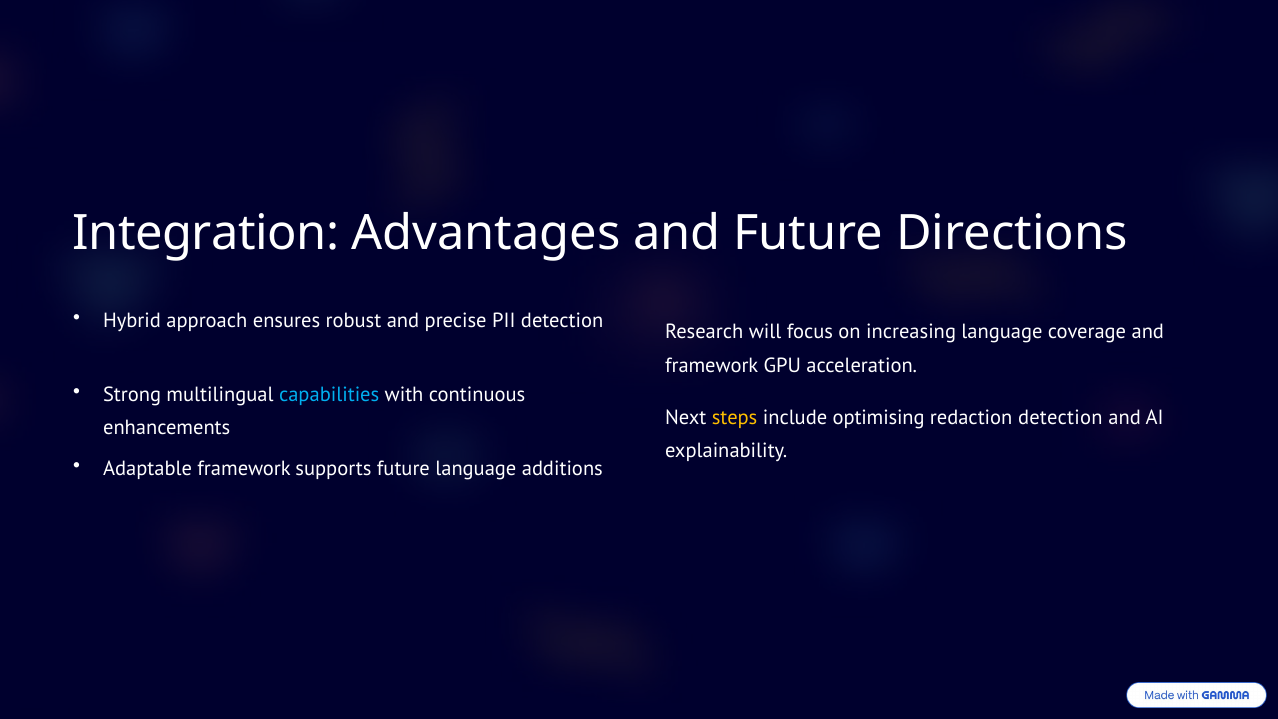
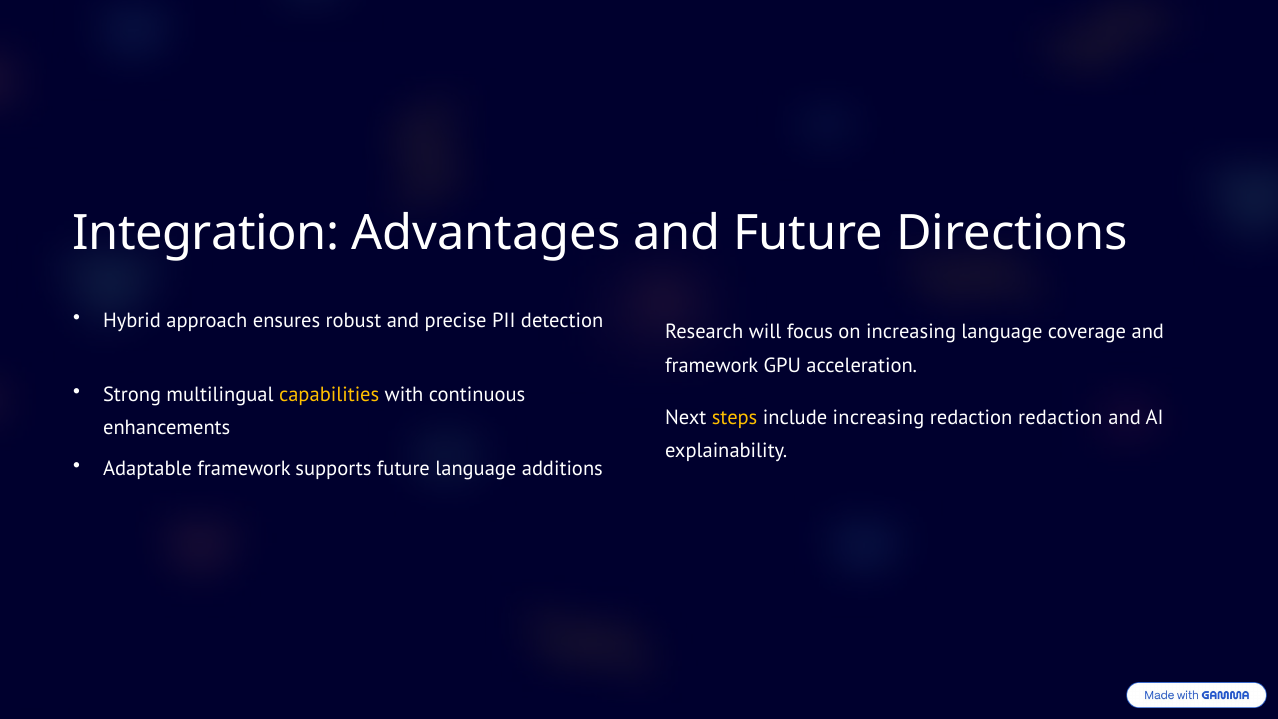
capabilities colour: light blue -> yellow
include optimising: optimising -> increasing
redaction detection: detection -> redaction
